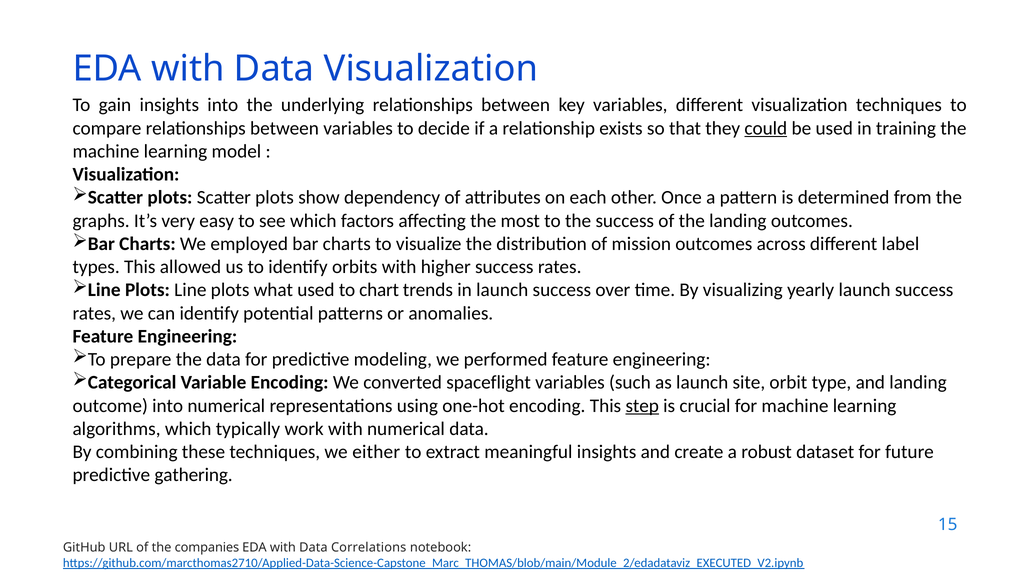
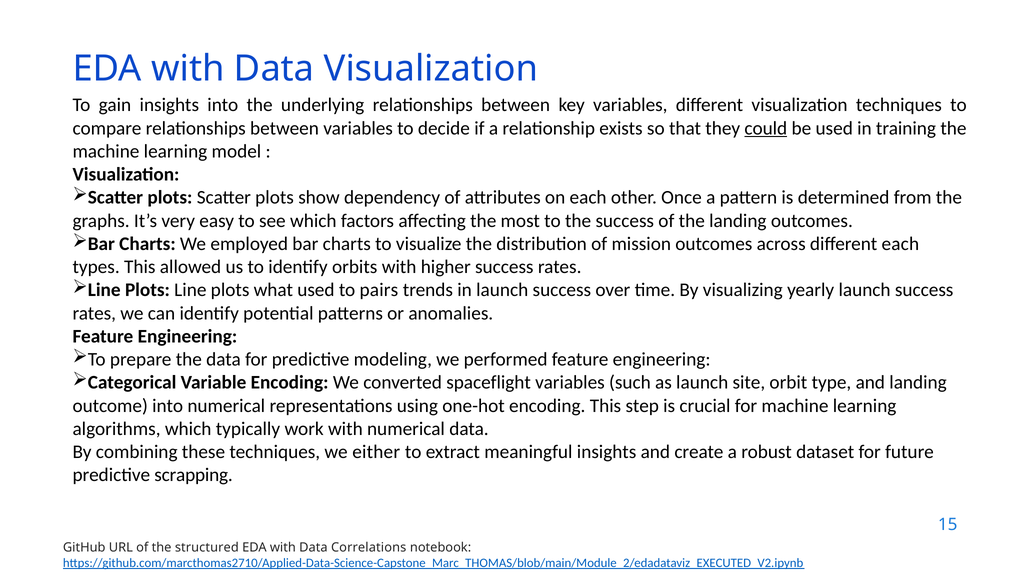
different label: label -> each
chart: chart -> pairs
step underline: present -> none
gathering: gathering -> scrapping
companies: companies -> structured
